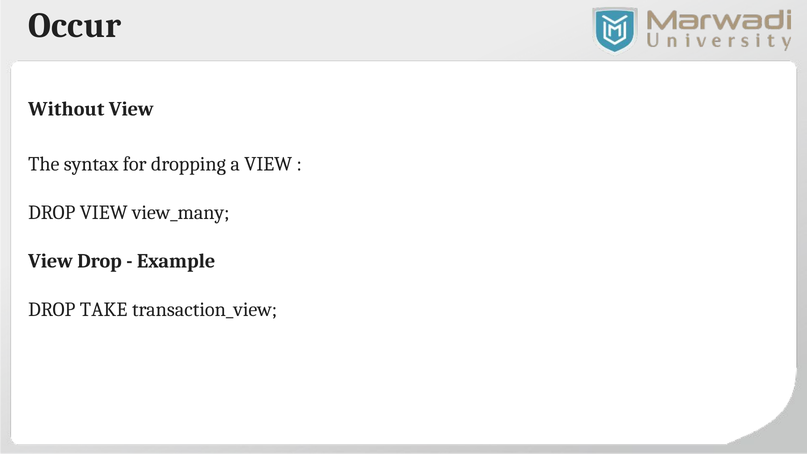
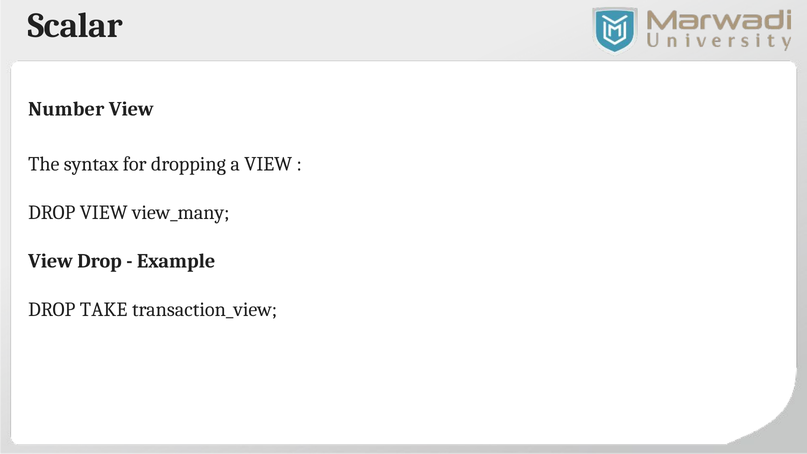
Occur: Occur -> Scalar
Without: Without -> Number
